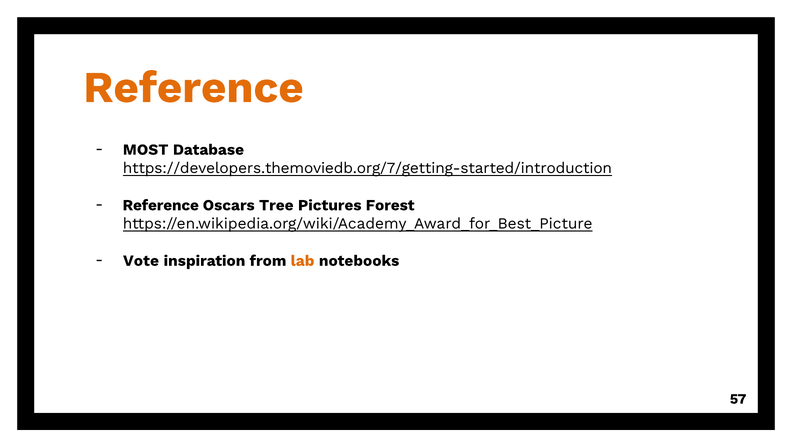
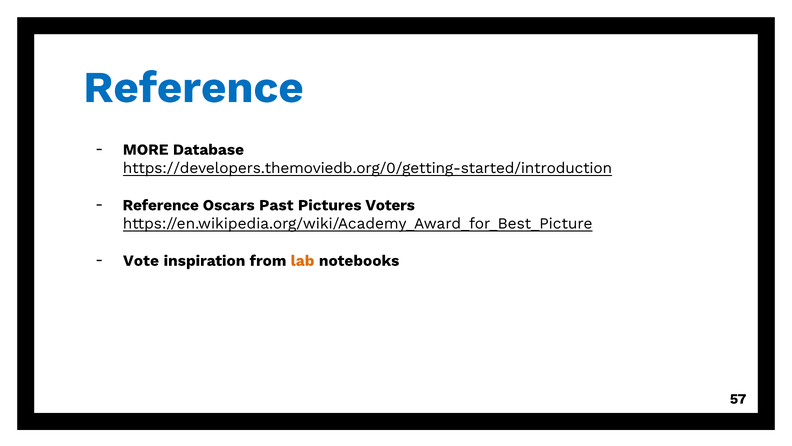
Reference at (193, 87) colour: orange -> blue
MOST: MOST -> MORE
https://developers.themoviedb.org/7/getting-started/introduction: https://developers.themoviedb.org/7/getting-started/introduction -> https://developers.themoviedb.org/0/getting-started/introduction
Tree: Tree -> Past
Forest: Forest -> Voters
